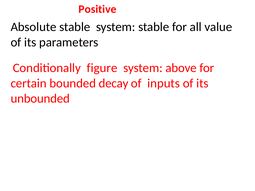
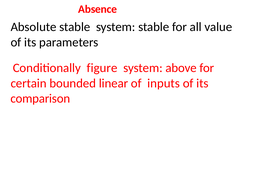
Positive: Positive -> Absence
decay: decay -> linear
unbounded: unbounded -> comparison
